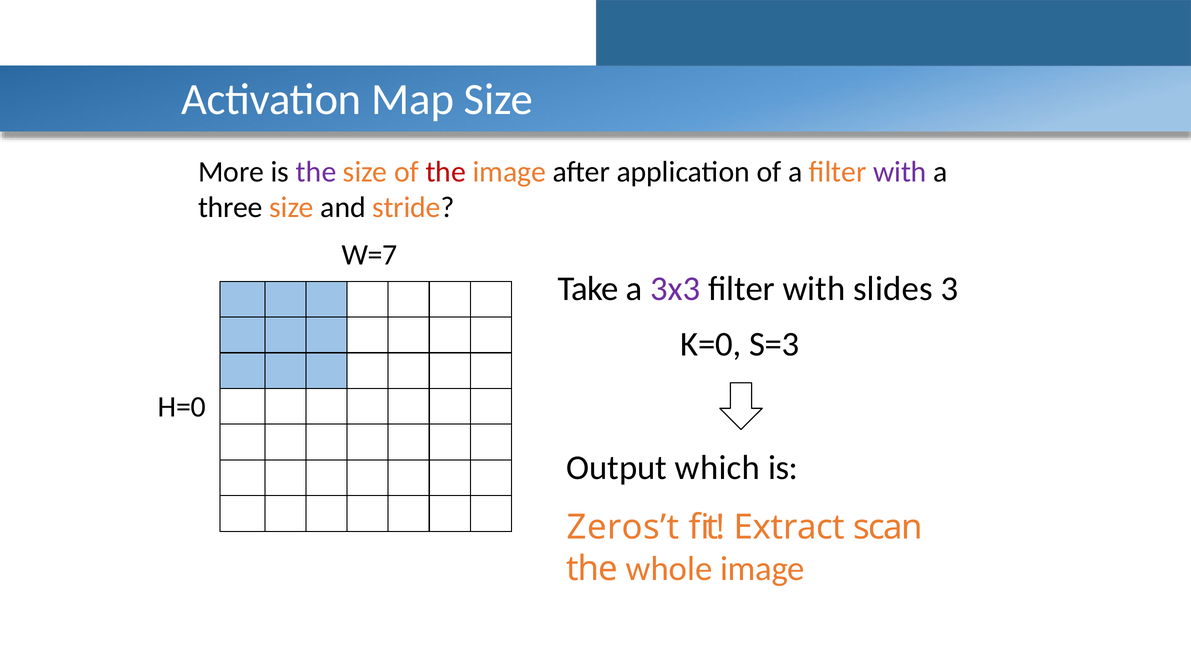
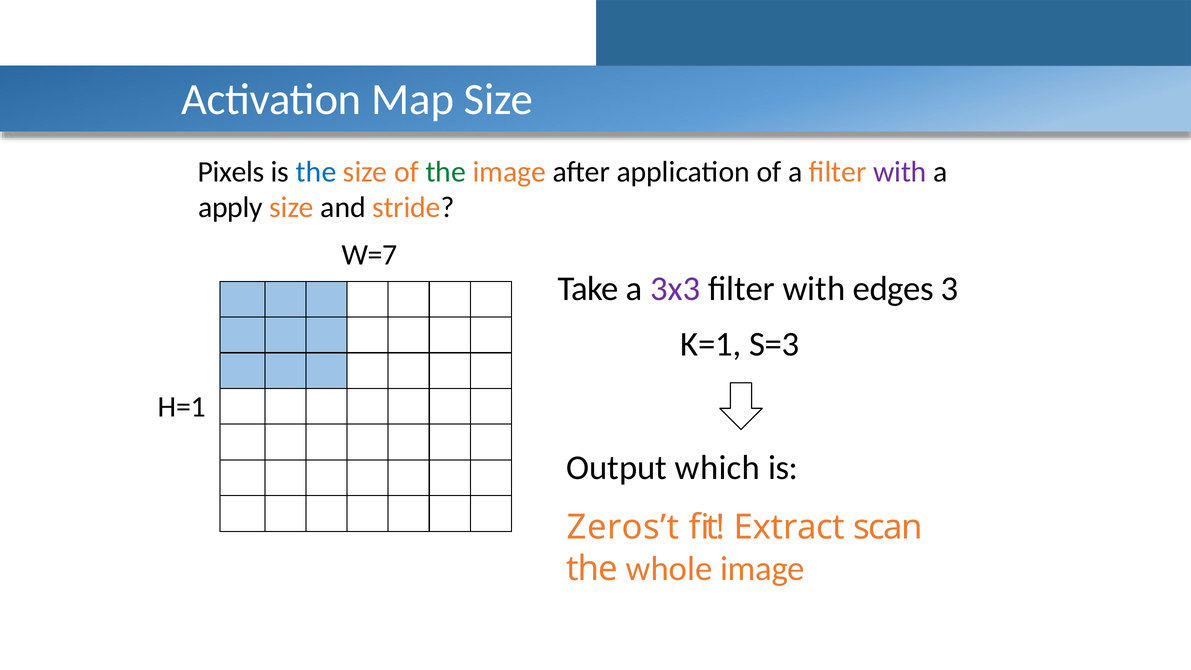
More: More -> Pixels
the at (316, 172) colour: purple -> blue
the at (446, 172) colour: red -> green
three: three -> apply
slides: slides -> edges
K=0: K=0 -> K=1
H=0: H=0 -> H=1
